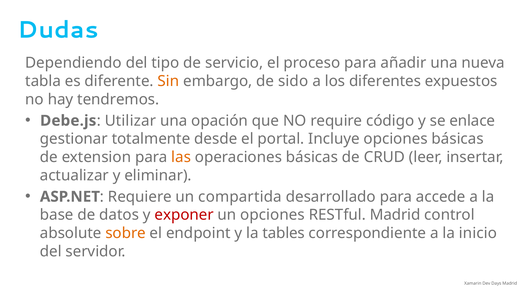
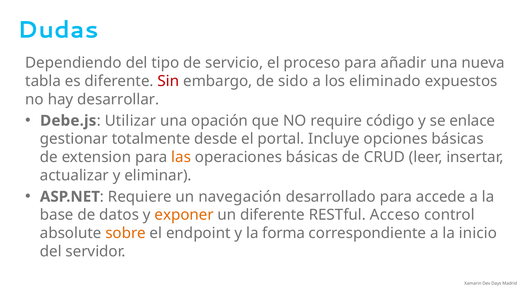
Sin colour: orange -> red
diferentes: diferentes -> eliminado
tendremos: tendremos -> desarrollar
compartida: compartida -> navegación
exponer colour: red -> orange
un opciones: opciones -> diferente
RESTful Madrid: Madrid -> Acceso
tables: tables -> forma
